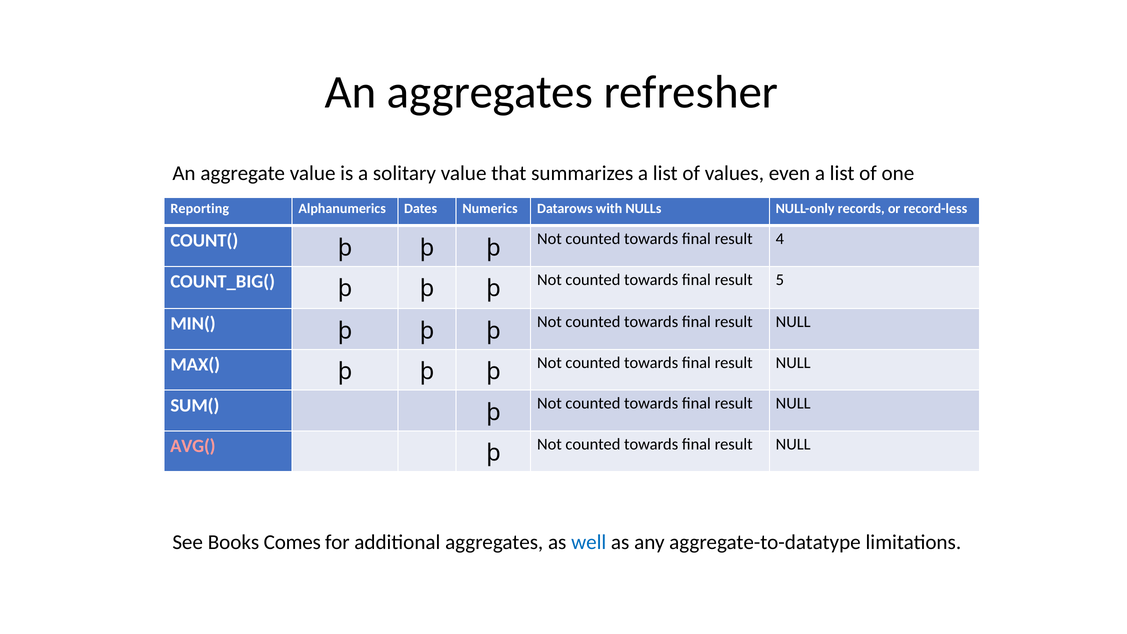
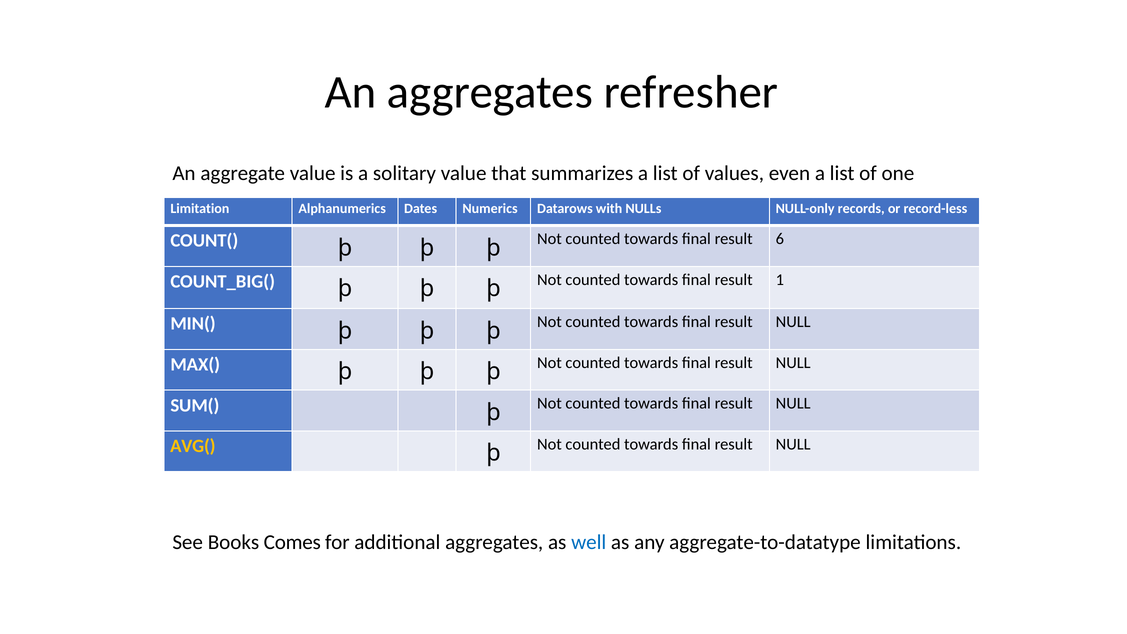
Reporting: Reporting -> Limitation
4: 4 -> 6
5: 5 -> 1
AVG( colour: pink -> yellow
